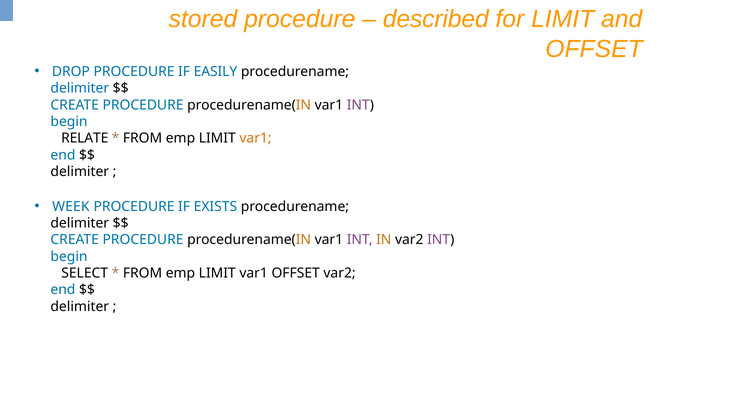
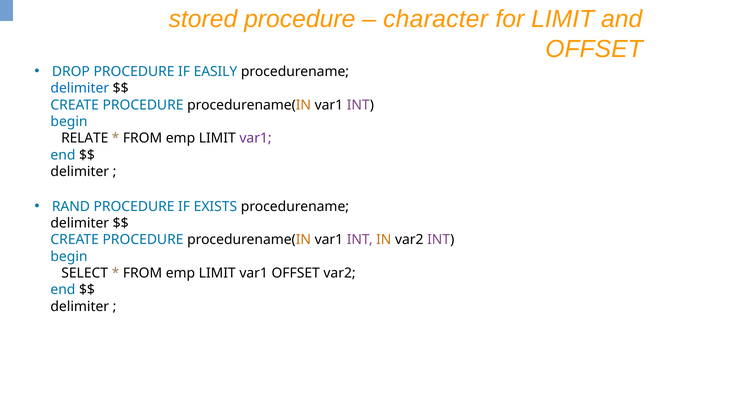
described: described -> character
var1 at (256, 138) colour: orange -> purple
WEEK: WEEK -> RAND
